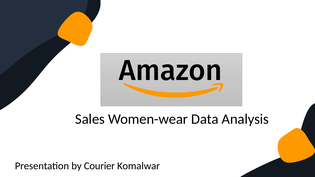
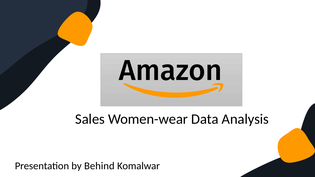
Courier: Courier -> Behind
